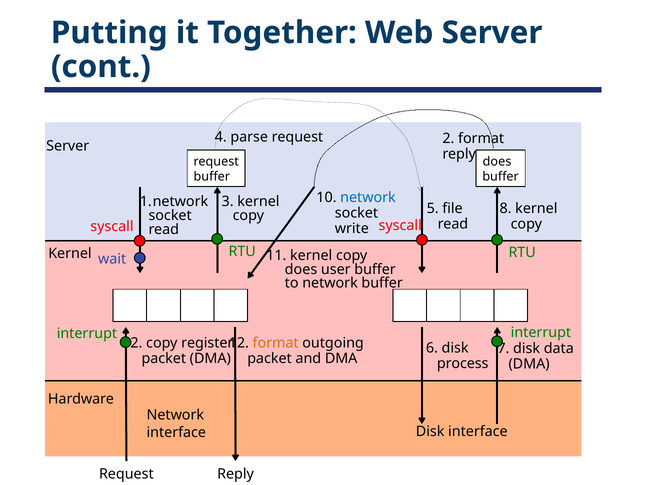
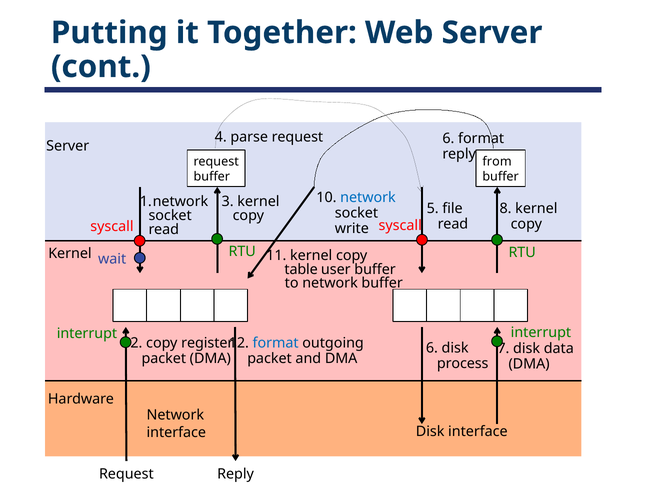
request 2: 2 -> 6
does at (497, 161): does -> from
does at (301, 269): does -> table
format at (276, 343) colour: orange -> blue
